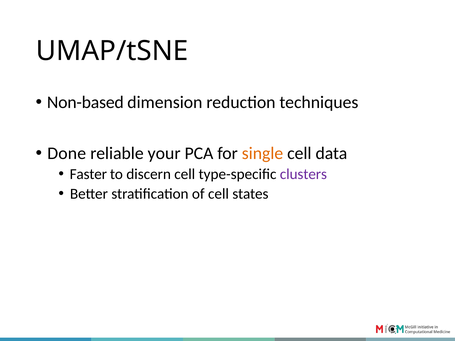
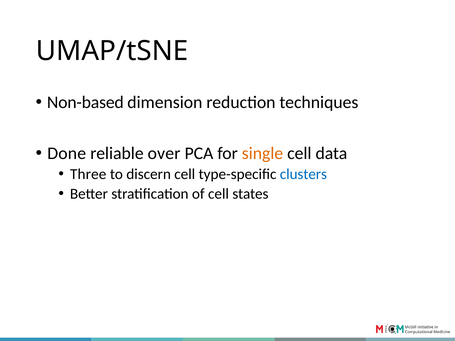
your: your -> over
Faster: Faster -> Three
clusters colour: purple -> blue
